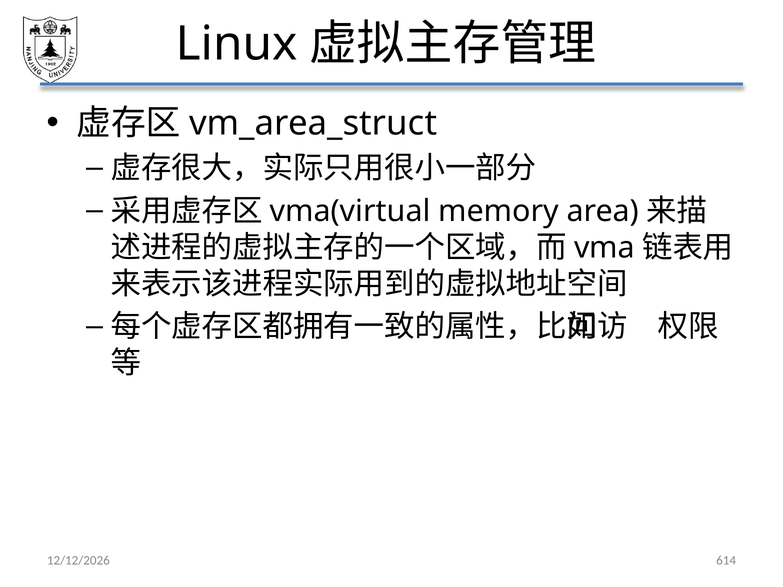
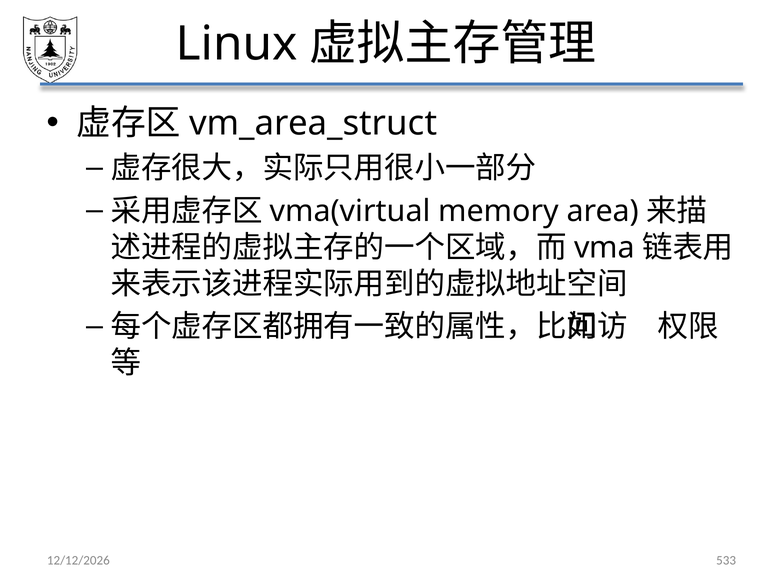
614: 614 -> 533
